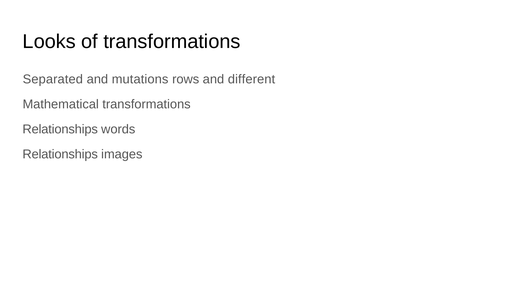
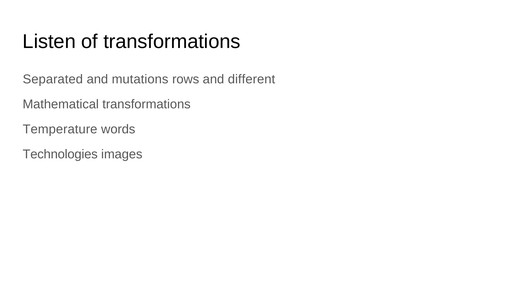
Looks: Looks -> Listen
Relationships at (60, 129): Relationships -> Temperature
Relationships at (60, 154): Relationships -> Technologies
